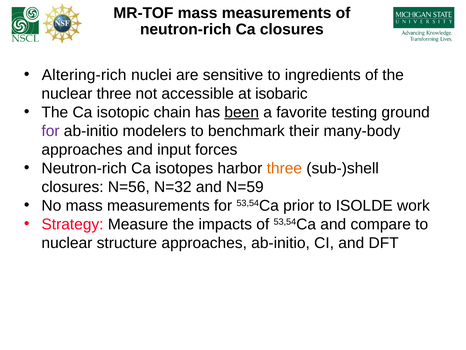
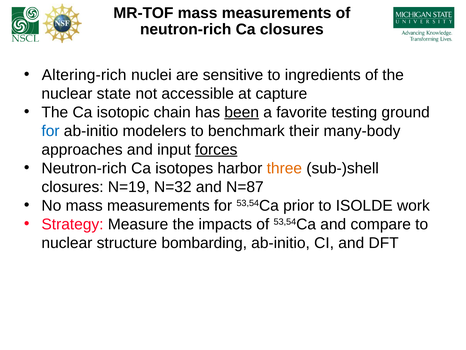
nuclear three: three -> state
isobaric: isobaric -> capture
for at (51, 131) colour: purple -> blue
forces underline: none -> present
N=56: N=56 -> N=19
N=59: N=59 -> N=87
structure approaches: approaches -> bombarding
